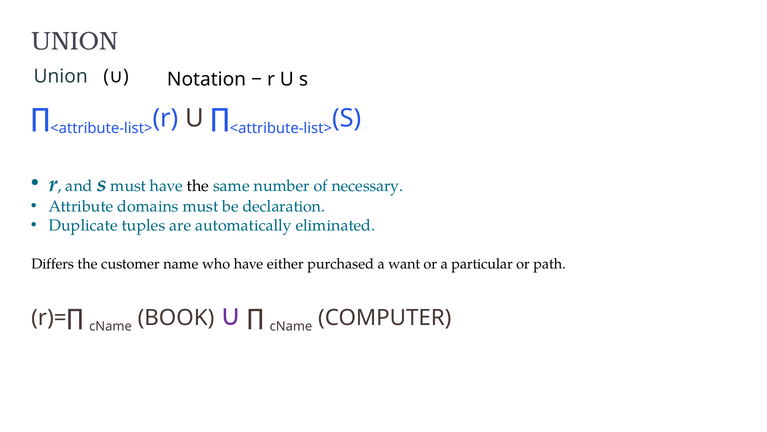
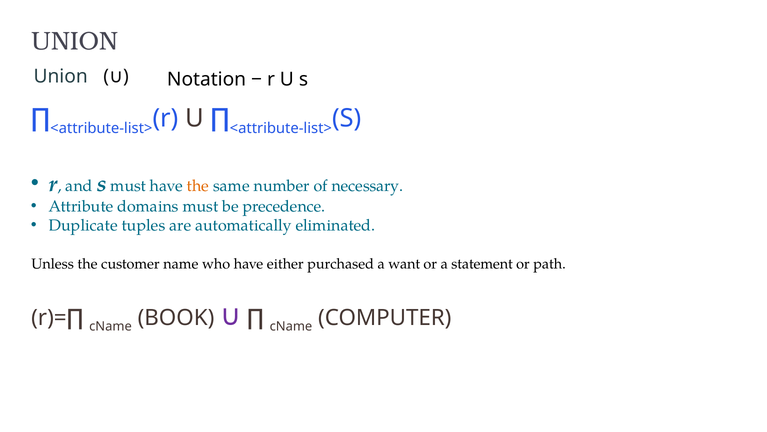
the at (198, 186) colour: black -> orange
declaration: declaration -> precedence
Differs: Differs -> Unless
particular: particular -> statement
